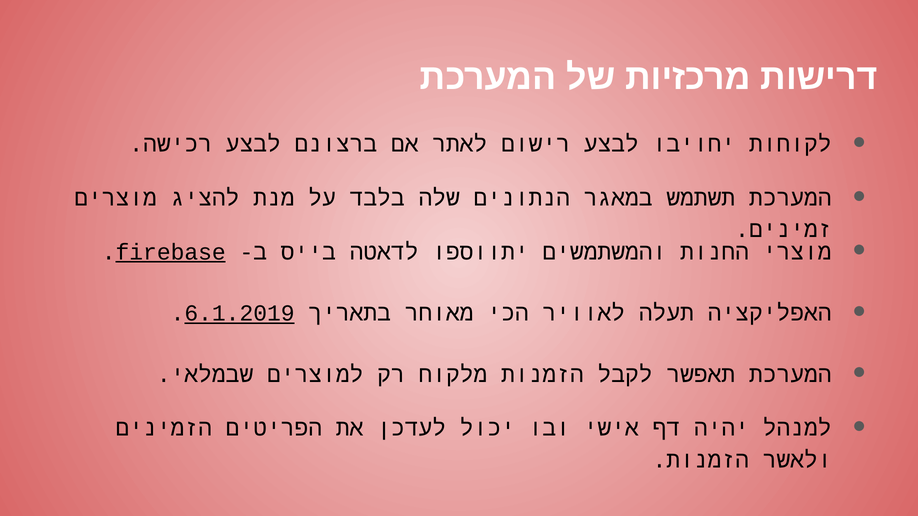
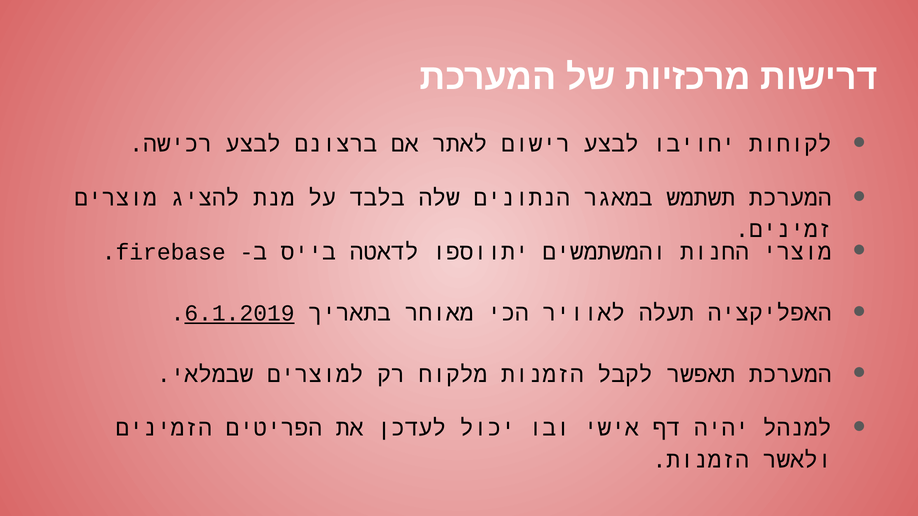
firebase underline: present -> none
